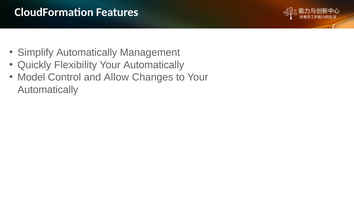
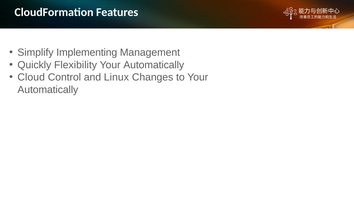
Simplify Automatically: Automatically -> Implementing
Model: Model -> Cloud
Allow: Allow -> Linux
